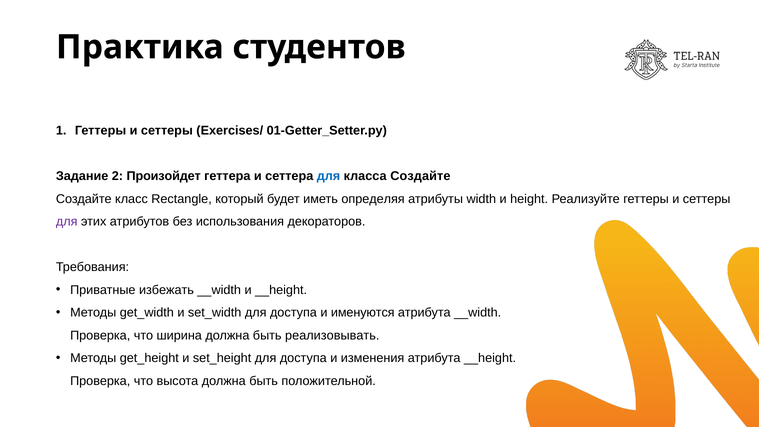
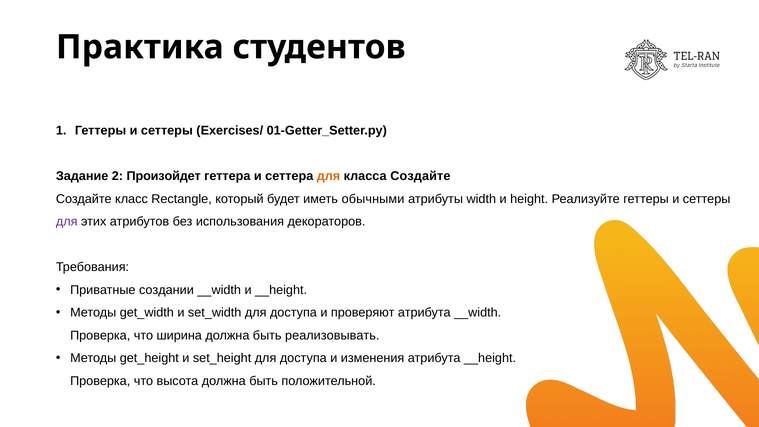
для at (329, 176) colour: blue -> orange
определяя: определяя -> обычными
избежать: избежать -> создании
именуются: именуются -> проверяют
